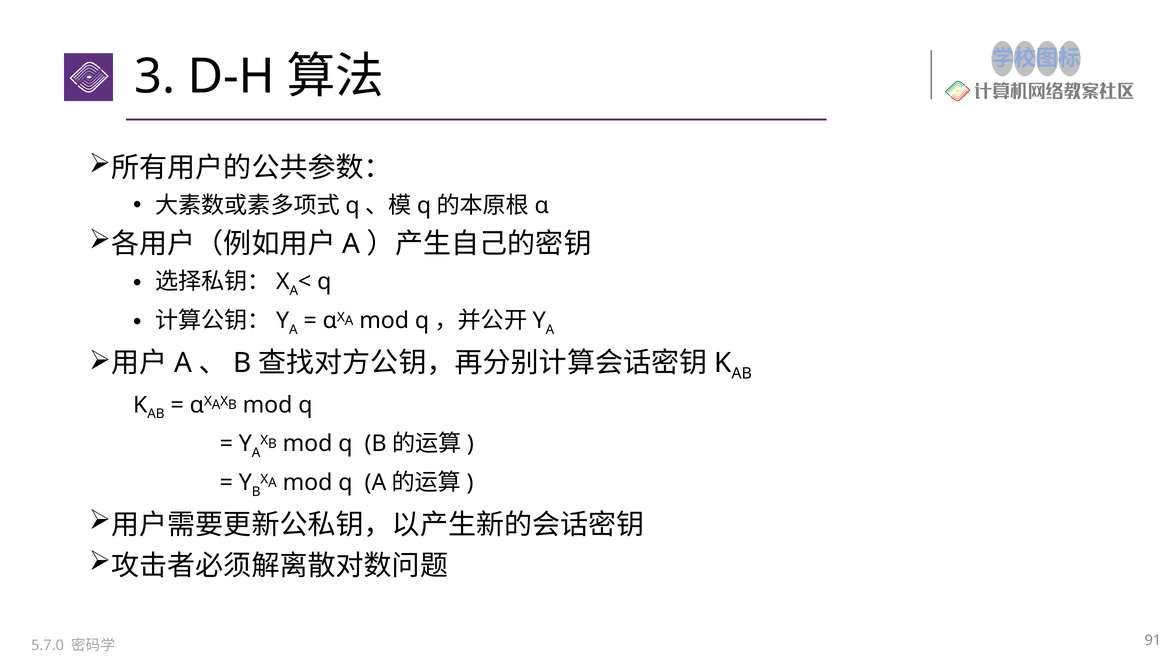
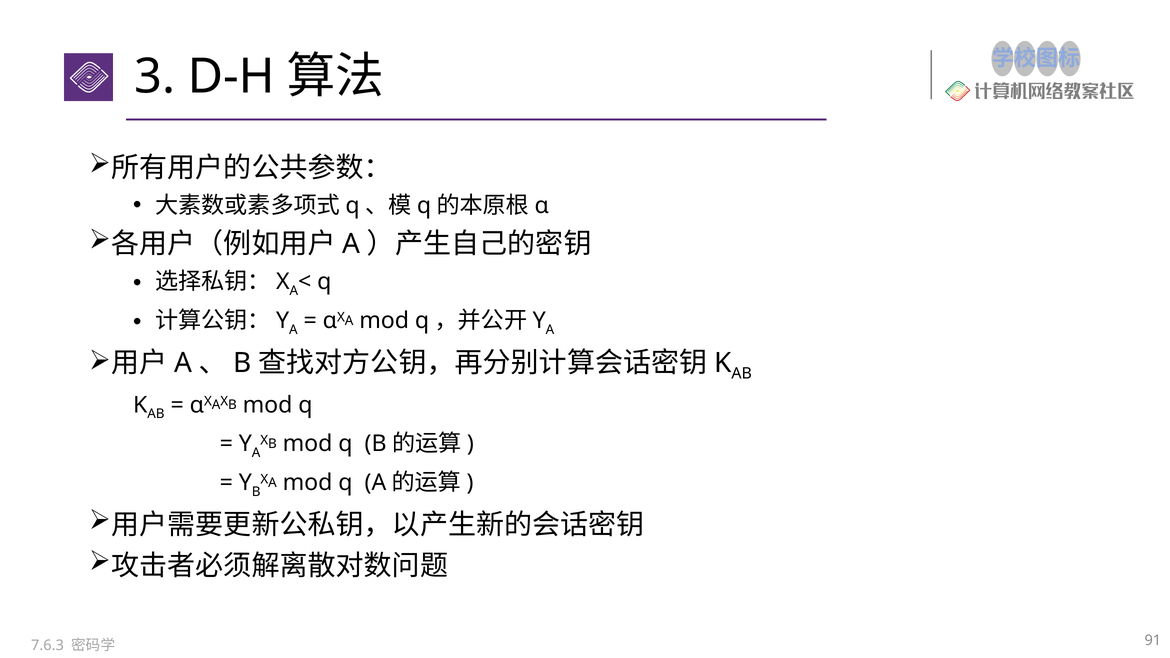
5.7.0: 5.7.0 -> 7.6.3
